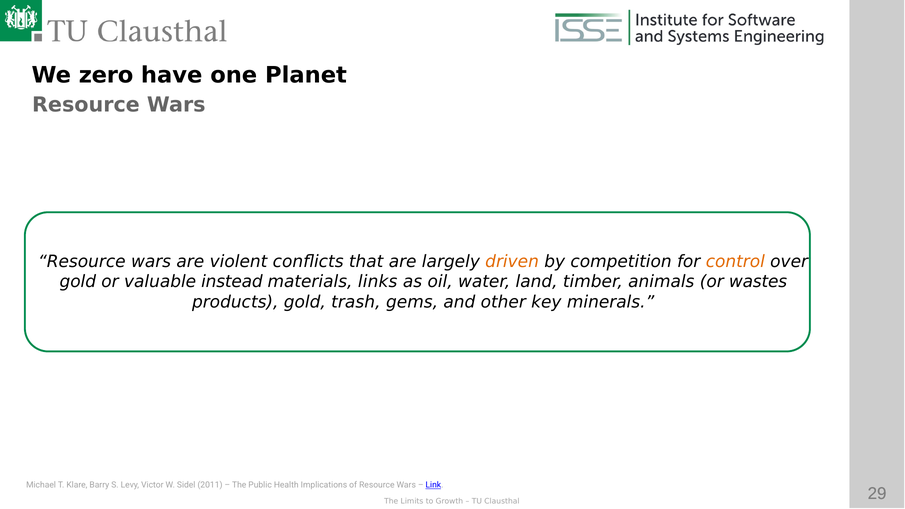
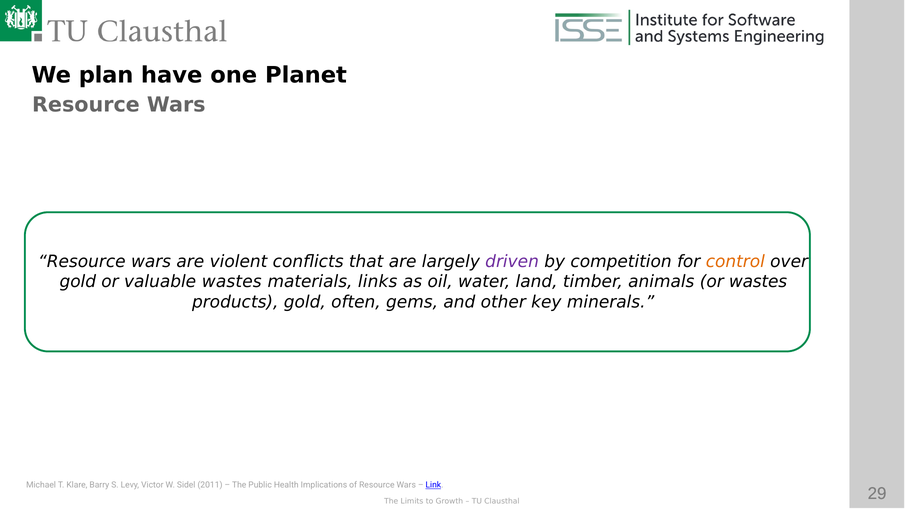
zero: zero -> plan
driven colour: orange -> purple
valuable instead: instead -> wastes
trash: trash -> often
